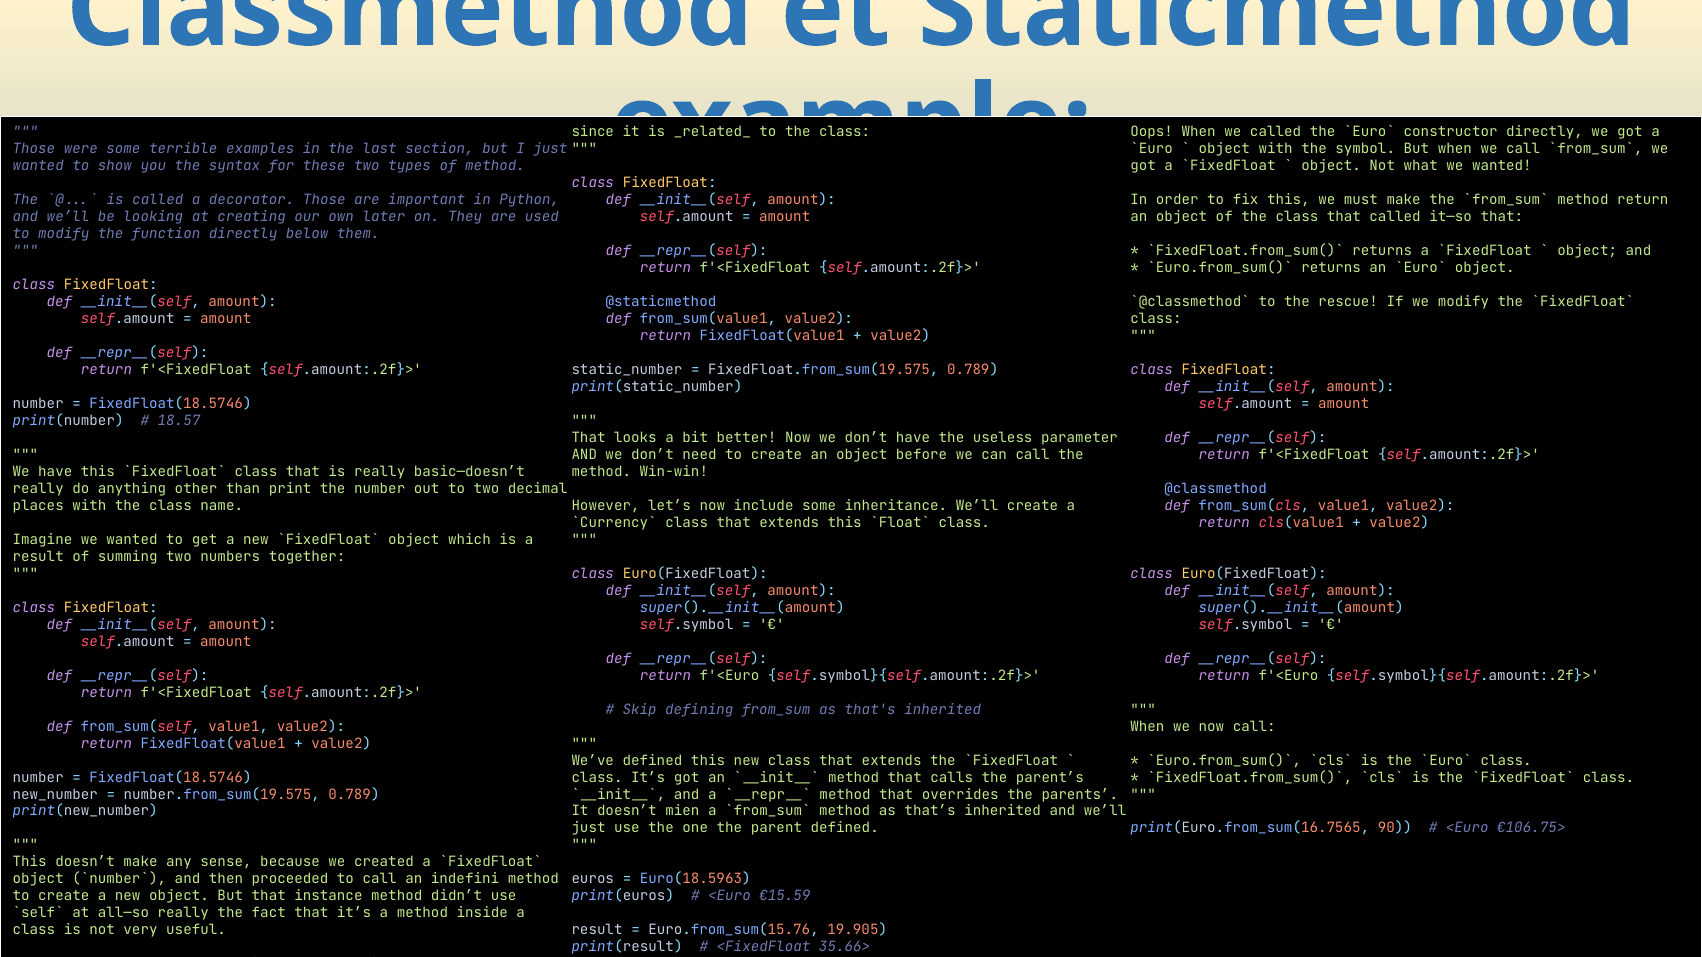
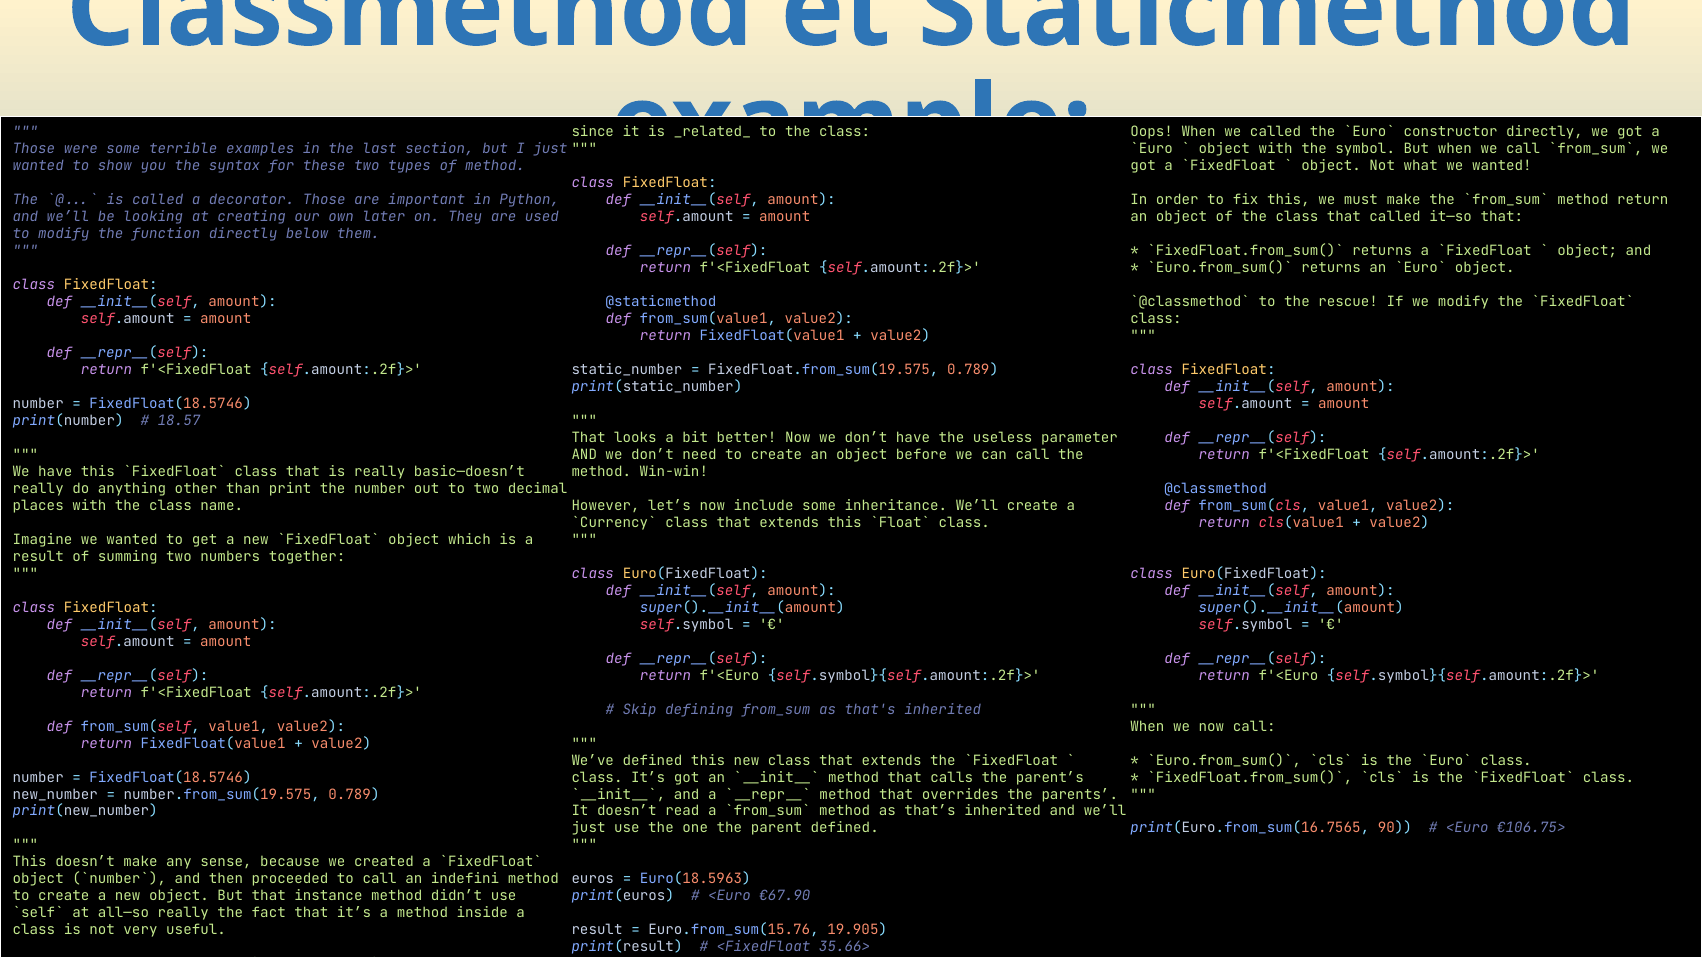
mien: mien -> read
€15.59>: €15.59> -> €67.90>
